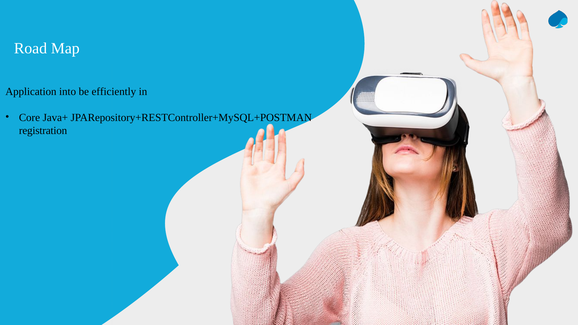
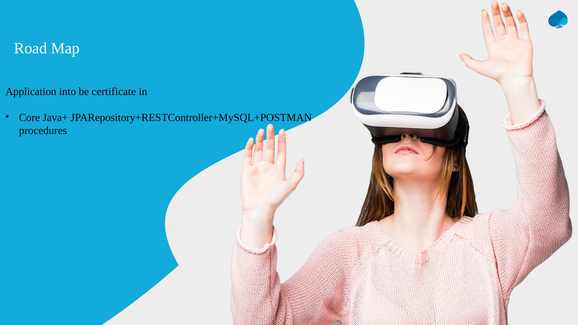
efficiently: efficiently -> certificate
registration: registration -> procedures
